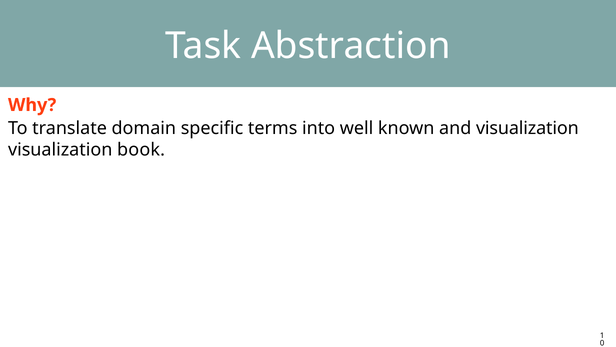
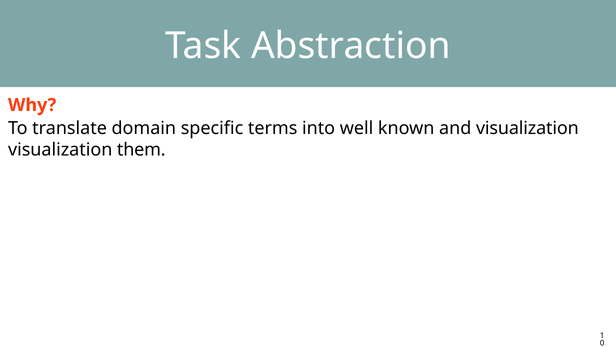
book: book -> them
